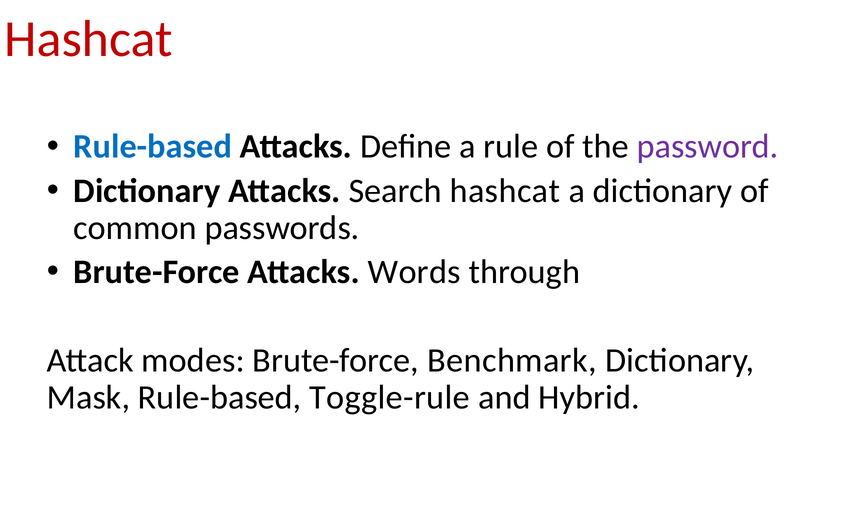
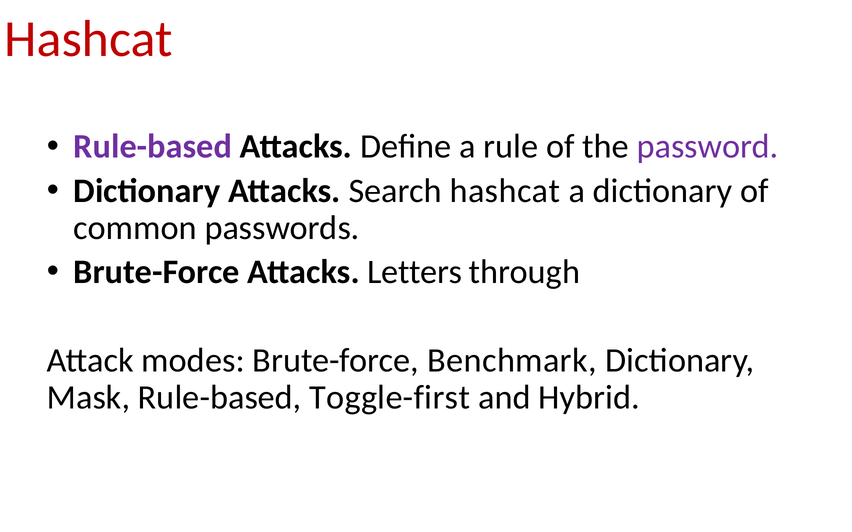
Rule-based at (153, 147) colour: blue -> purple
Words: Words -> Letters
Toggle-rule: Toggle-rule -> Toggle-first
